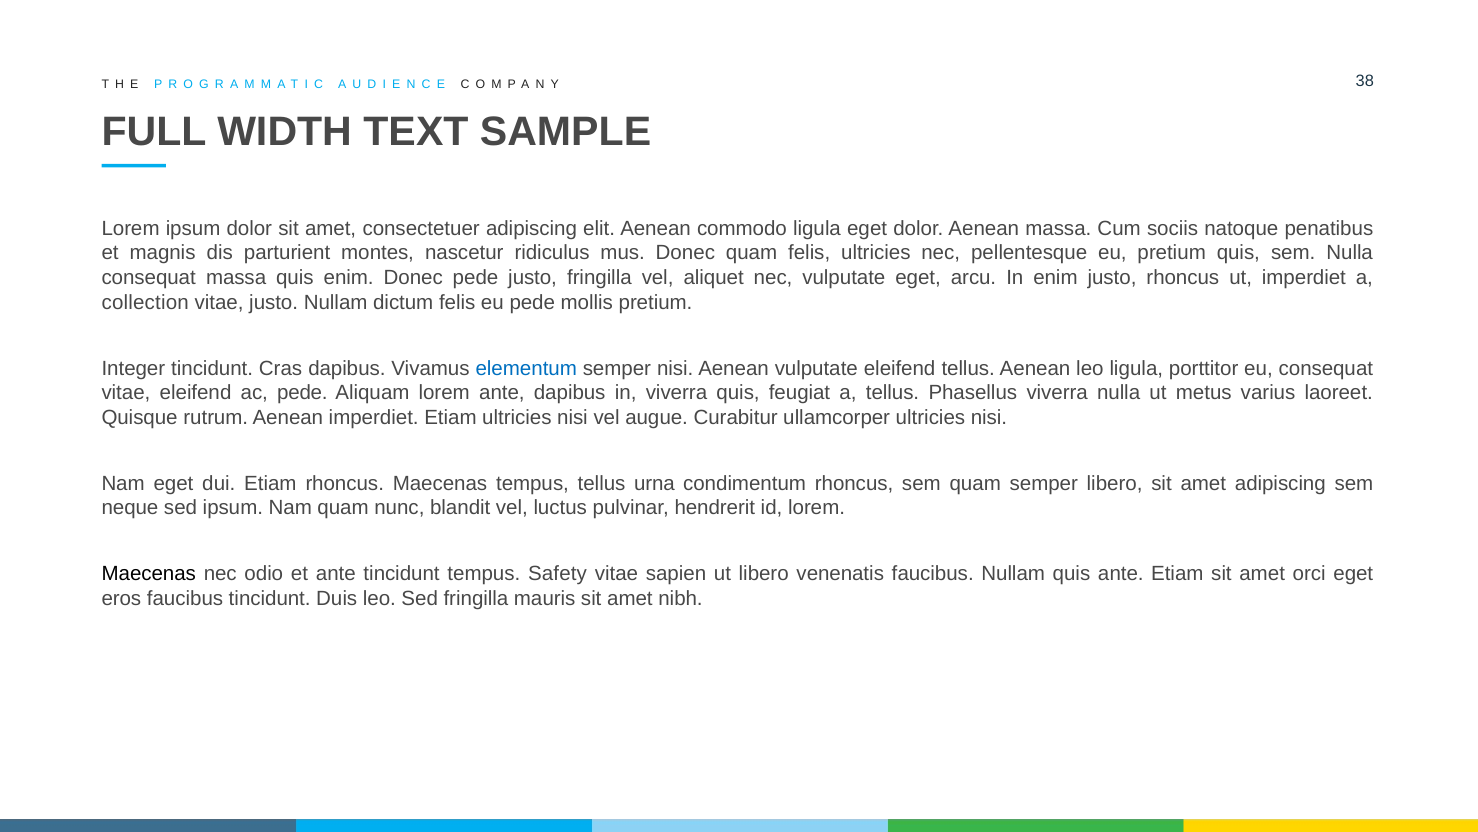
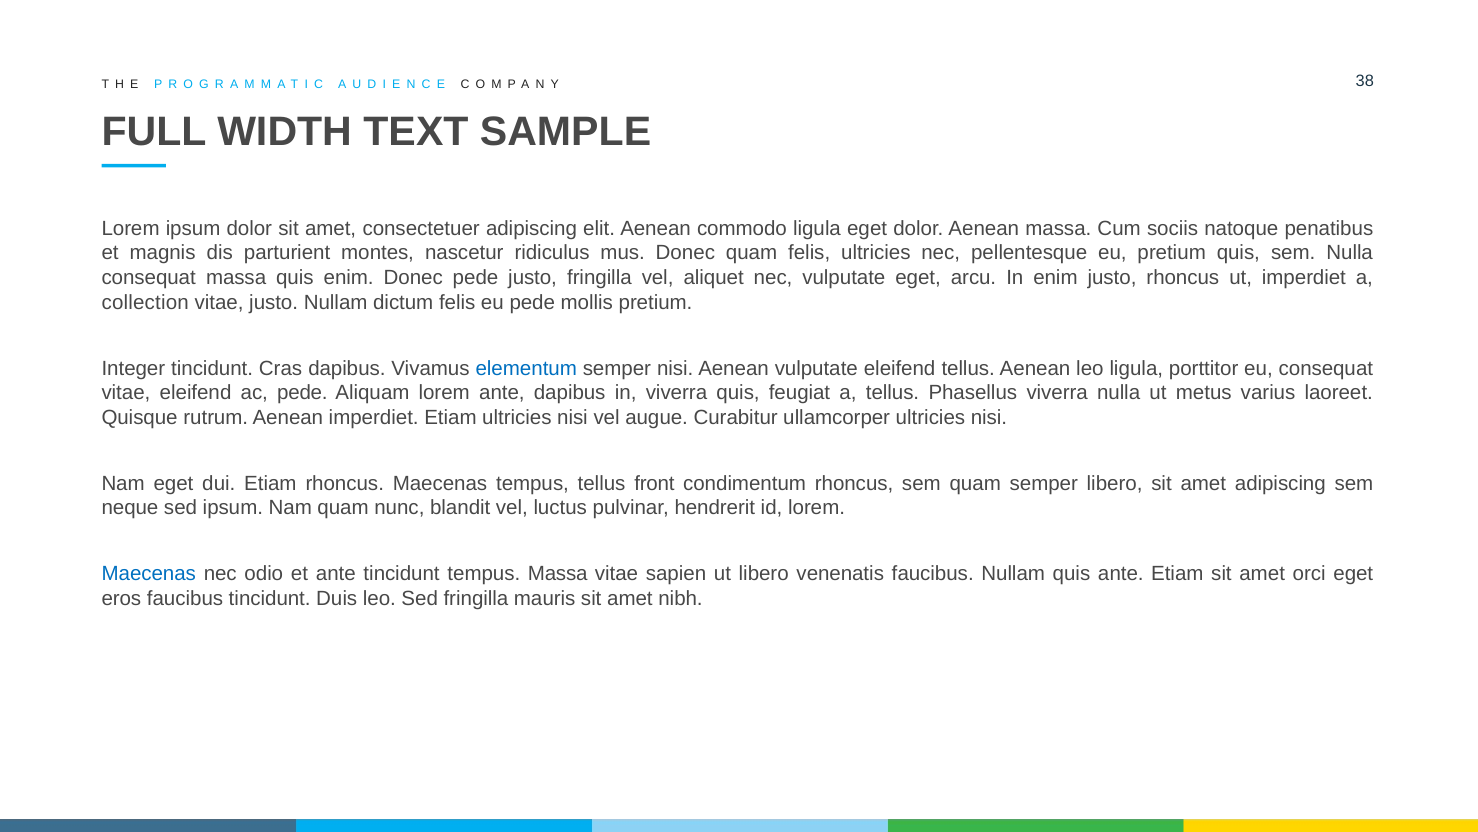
urna: urna -> front
Maecenas at (149, 574) colour: black -> blue
tempus Safety: Safety -> Massa
